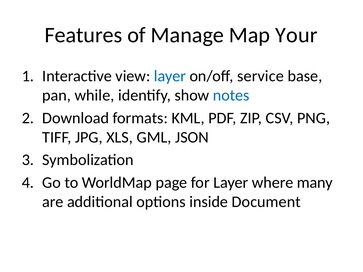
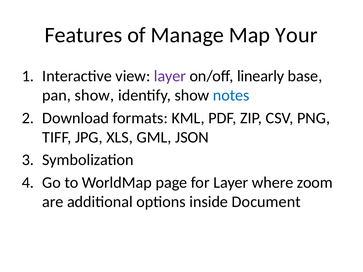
layer at (170, 76) colour: blue -> purple
service: service -> linearly
pan while: while -> show
many: many -> zoom
